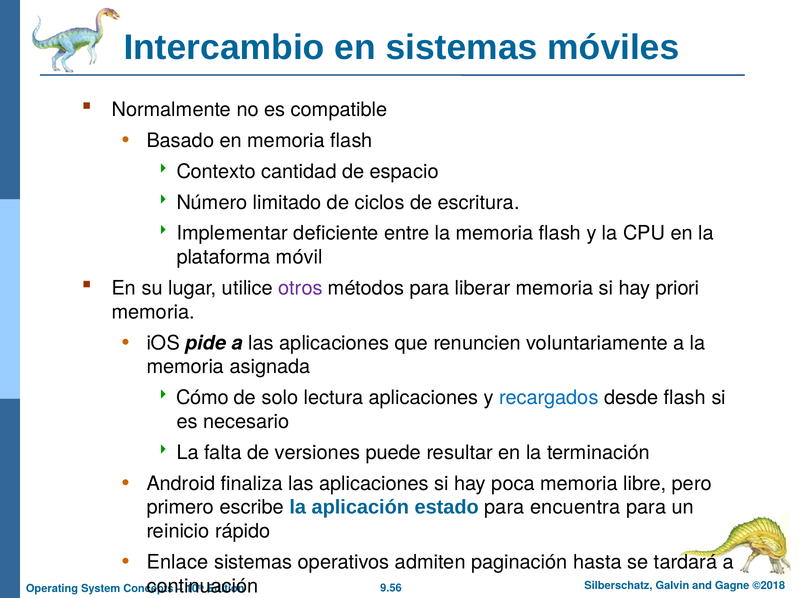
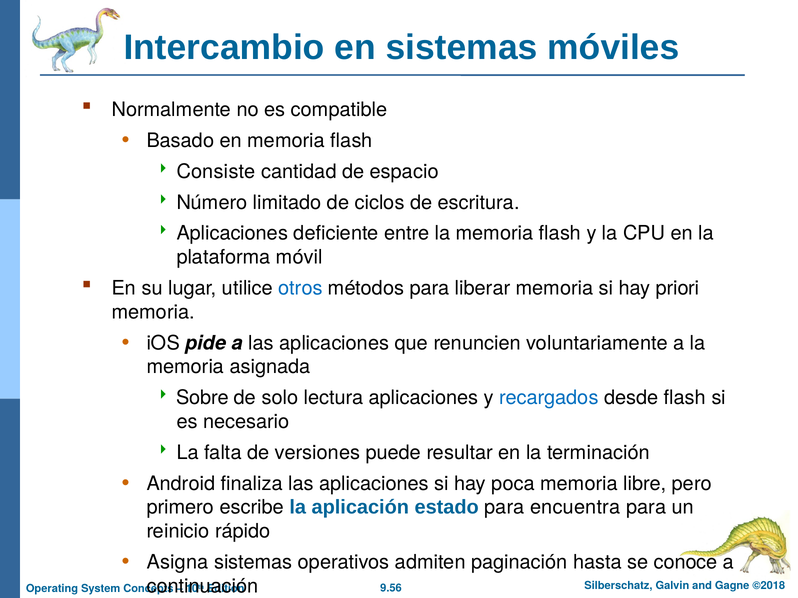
Contexto: Contexto -> Consiste
Implementar at (232, 234): Implementar -> Aplicaciones
otros colour: purple -> blue
Cómo: Cómo -> Sobre
Enlace: Enlace -> Asigna
tardará: tardará -> conoce
